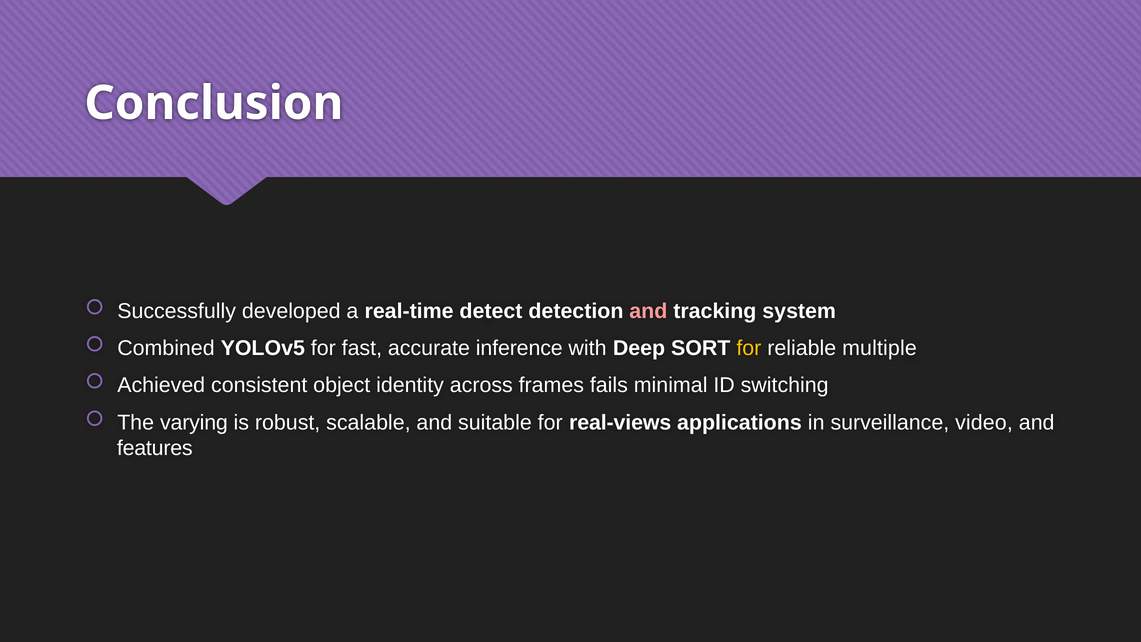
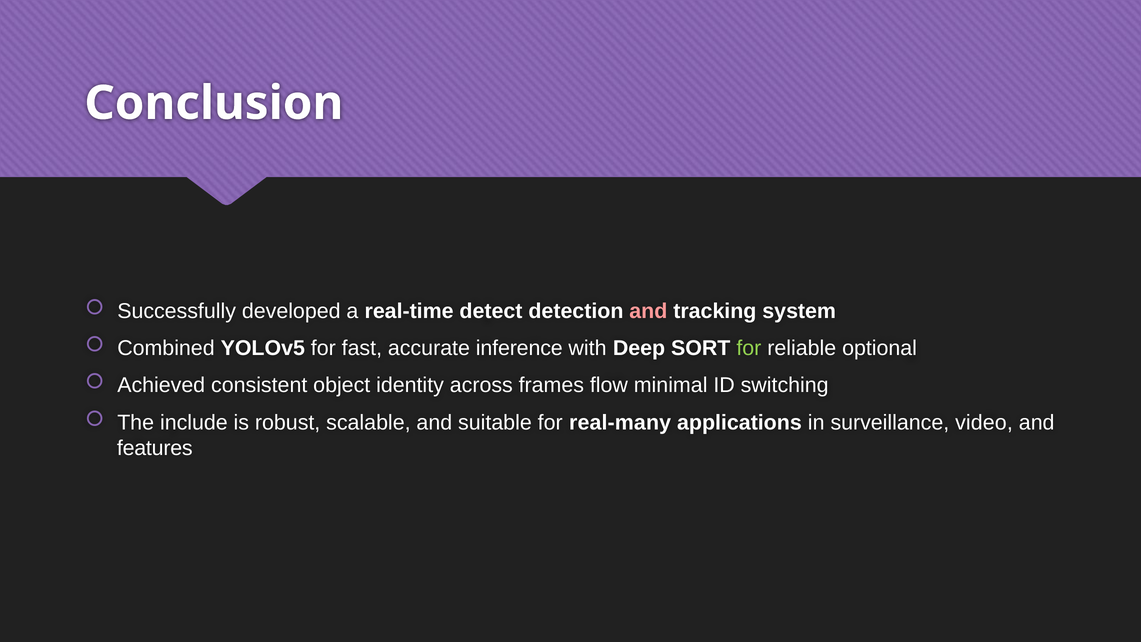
for at (749, 348) colour: yellow -> light green
multiple: multiple -> optional
fails: fails -> flow
varying: varying -> include
real-views: real-views -> real-many
